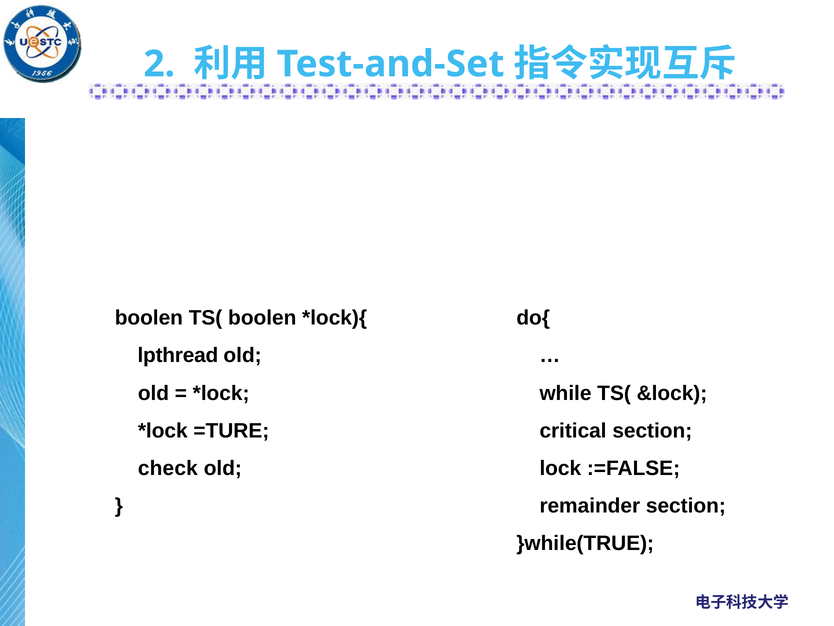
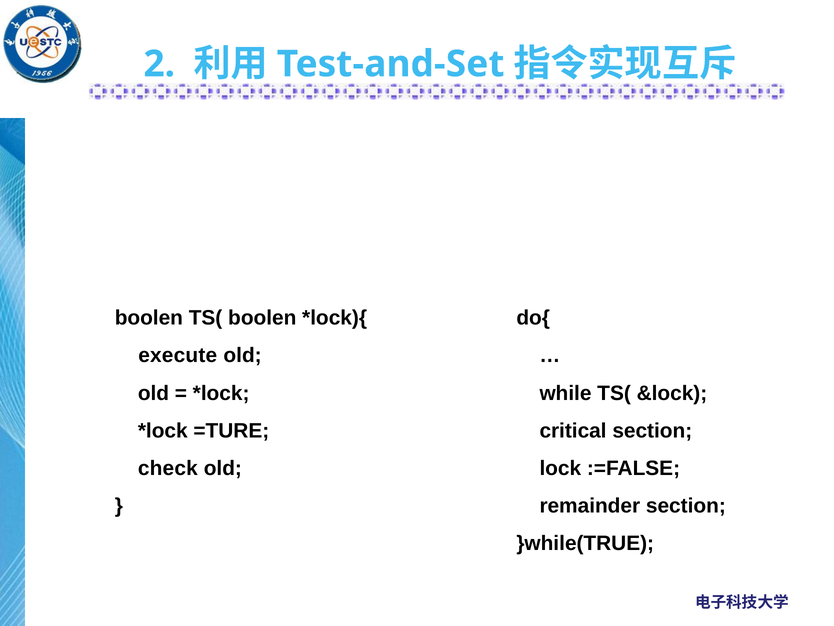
lpthread: lpthread -> execute
